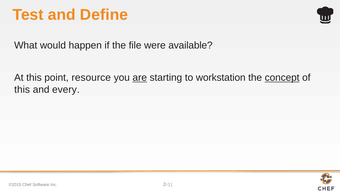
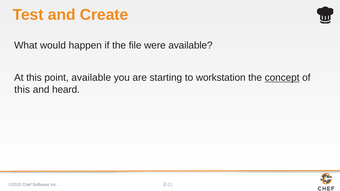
Define: Define -> Create
point resource: resource -> available
are underline: present -> none
every: every -> heard
